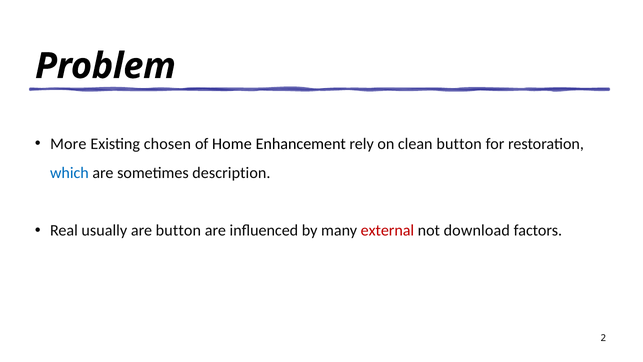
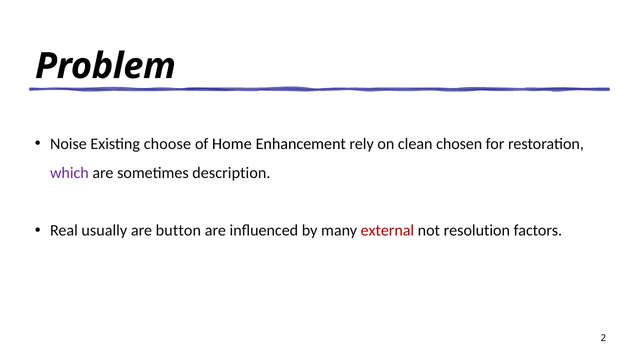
More: More -> Noise
chosen: chosen -> choose
clean button: button -> chosen
which colour: blue -> purple
download: download -> resolution
